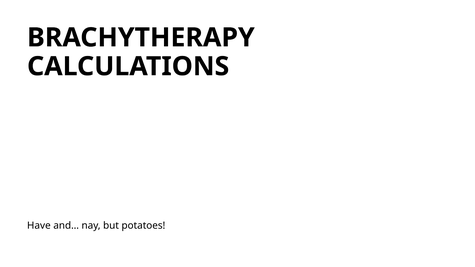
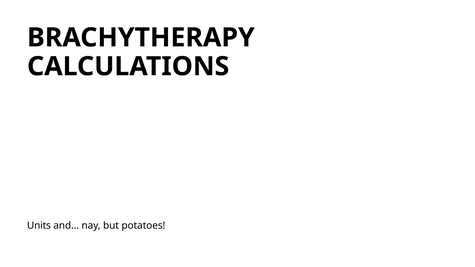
Have: Have -> Units
